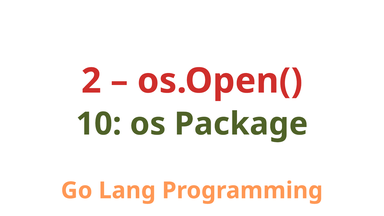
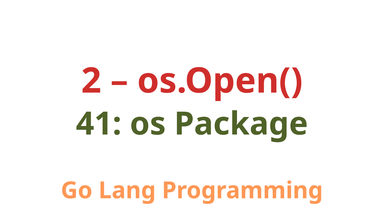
10: 10 -> 41
